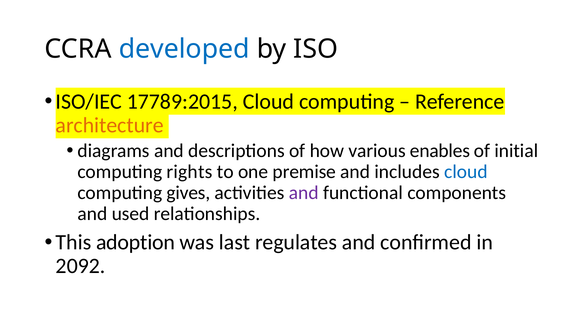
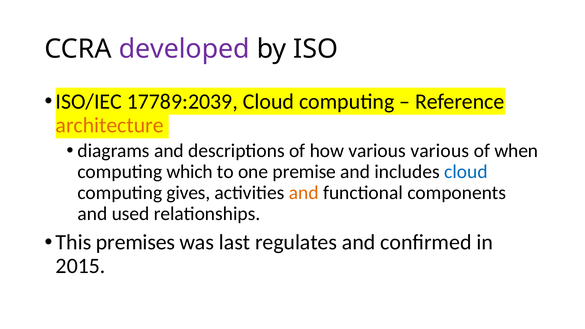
developed colour: blue -> purple
17789:2015: 17789:2015 -> 17789:2039
various enables: enables -> various
initial: initial -> when
rights: rights -> which
and at (304, 193) colour: purple -> orange
adoption: adoption -> premises
2092: 2092 -> 2015
